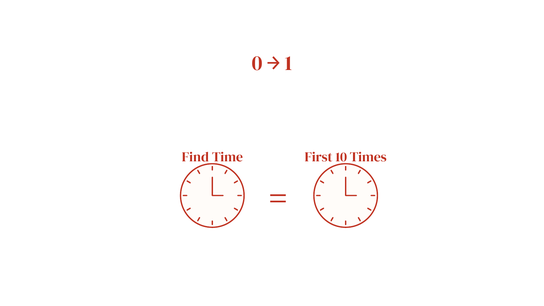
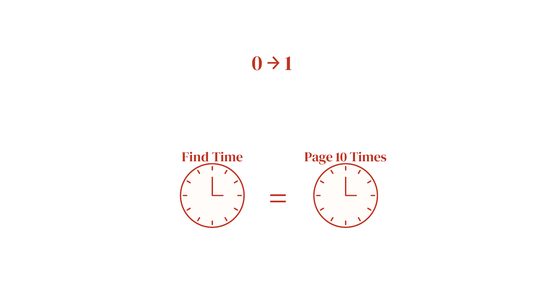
First: First -> Page
